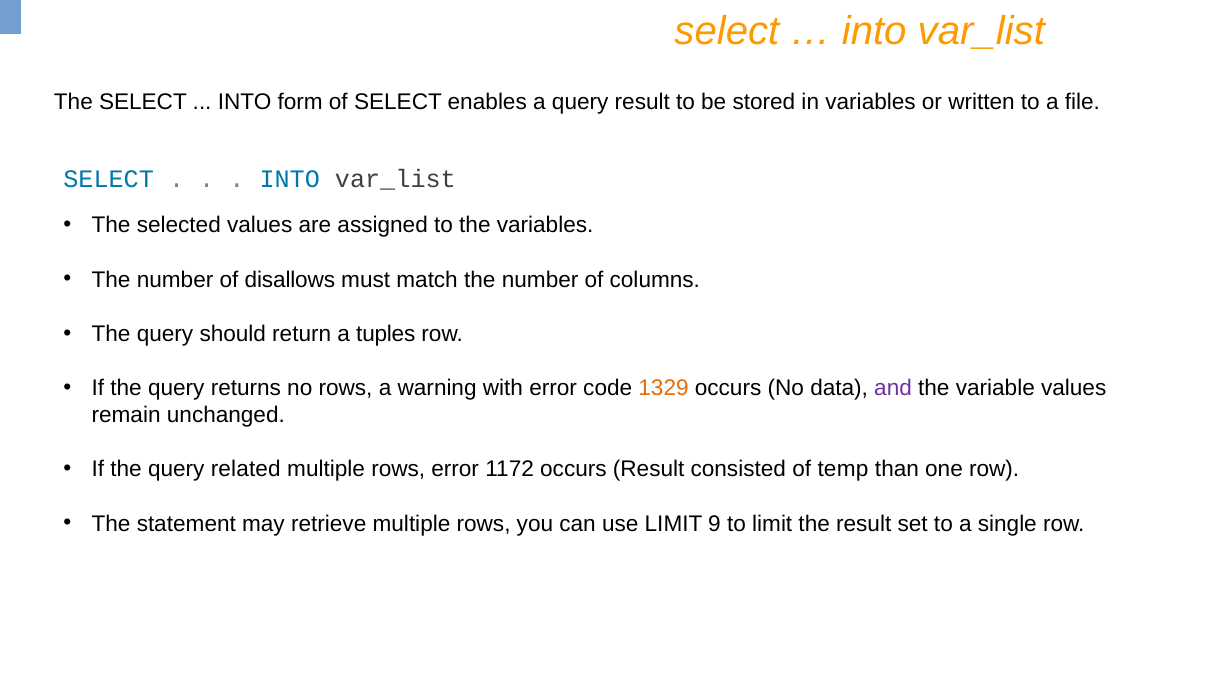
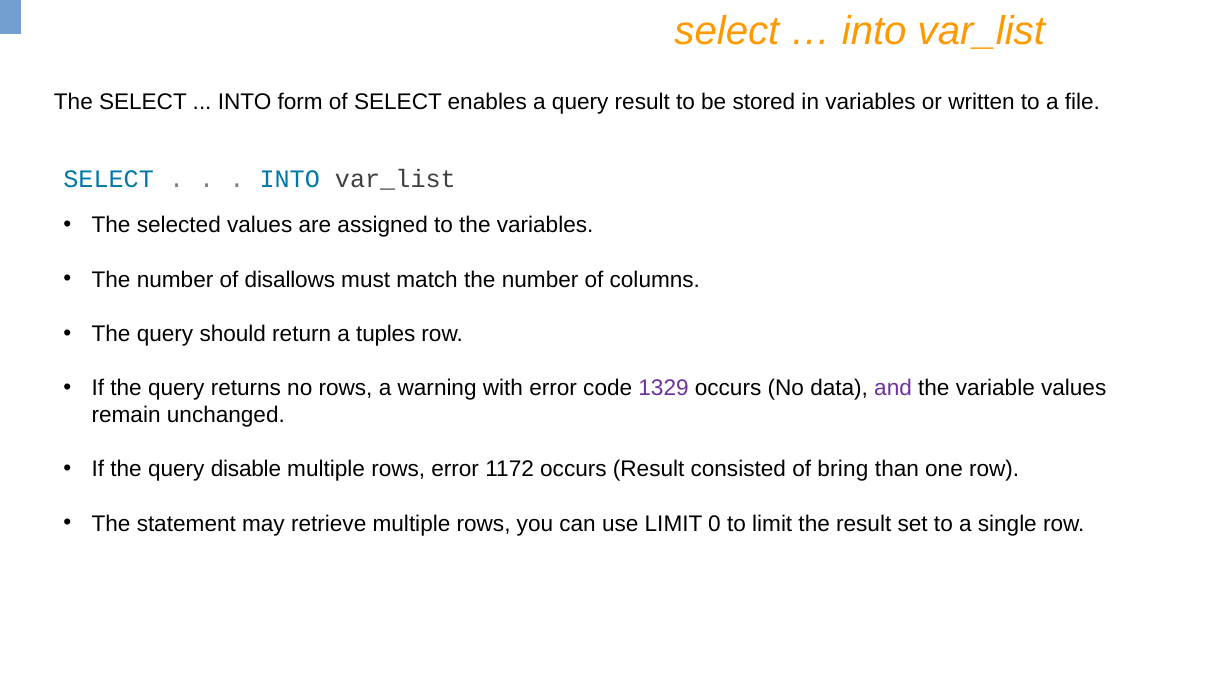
1329 colour: orange -> purple
related: related -> disable
temp: temp -> bring
9: 9 -> 0
